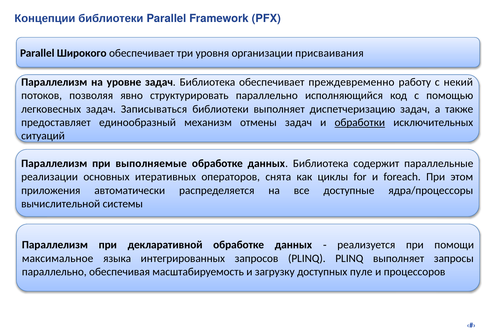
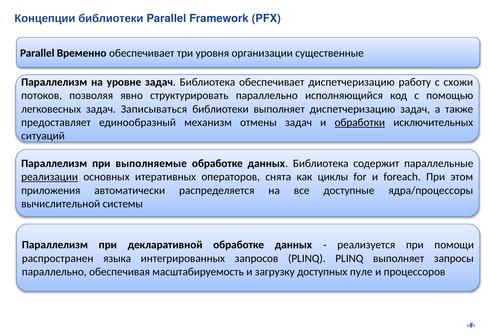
Широкого: Широкого -> Временно
присваивания: присваивания -> существенные
обеспечивает преждевременно: преждевременно -> диспетчеризацию
некий: некий -> схожи
реализации underline: none -> present
максимальное: максимальное -> распространен
